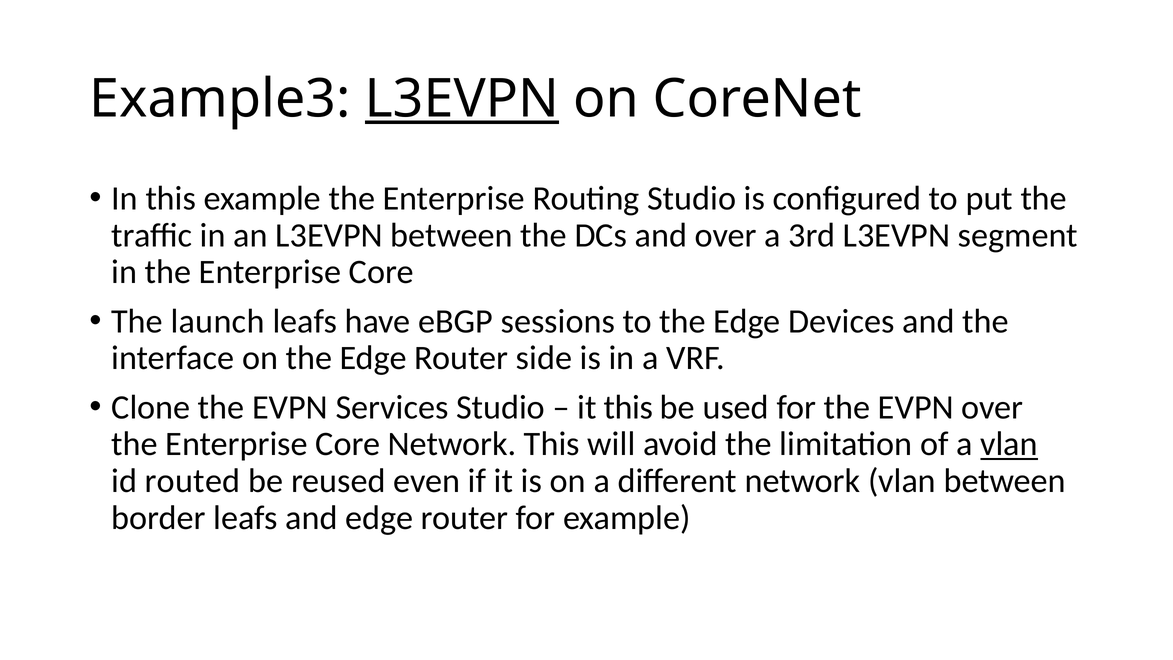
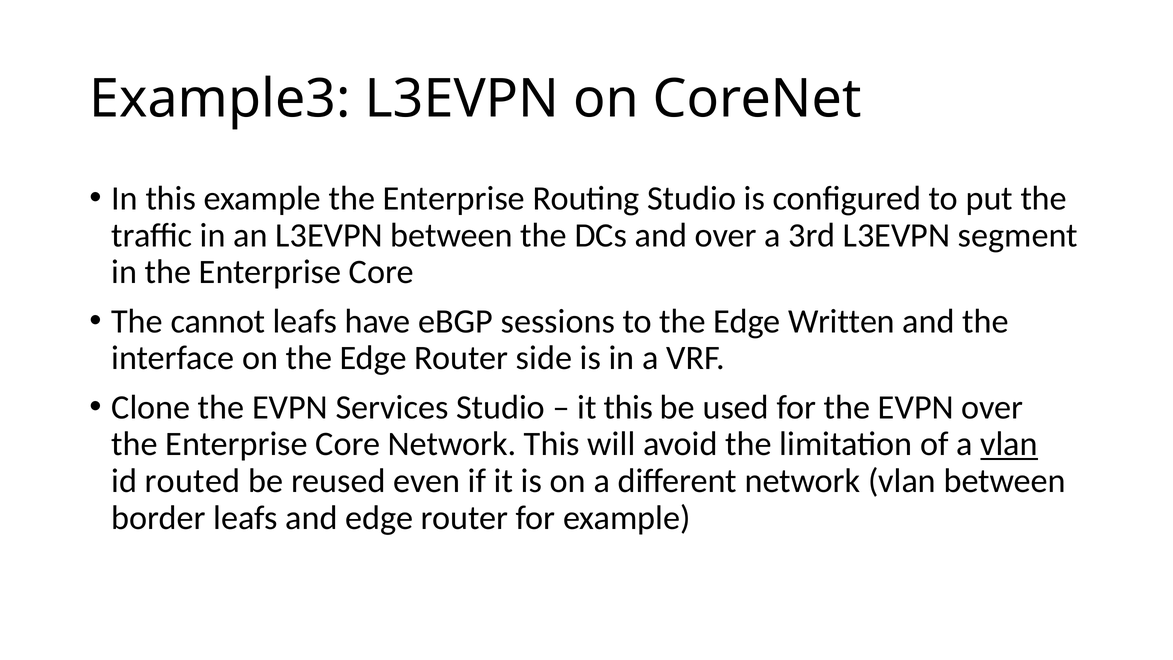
L3EVPN at (462, 99) underline: present -> none
launch: launch -> cannot
Devices: Devices -> Written
